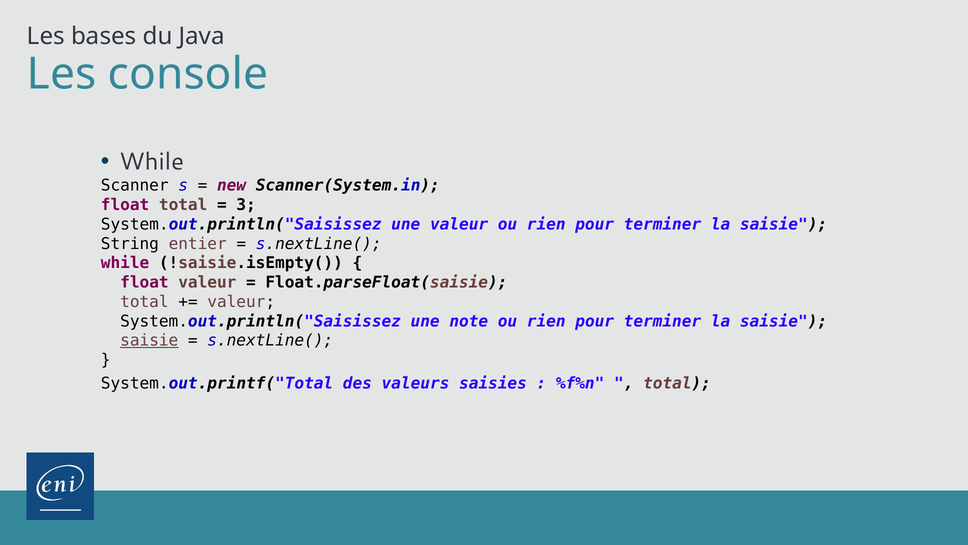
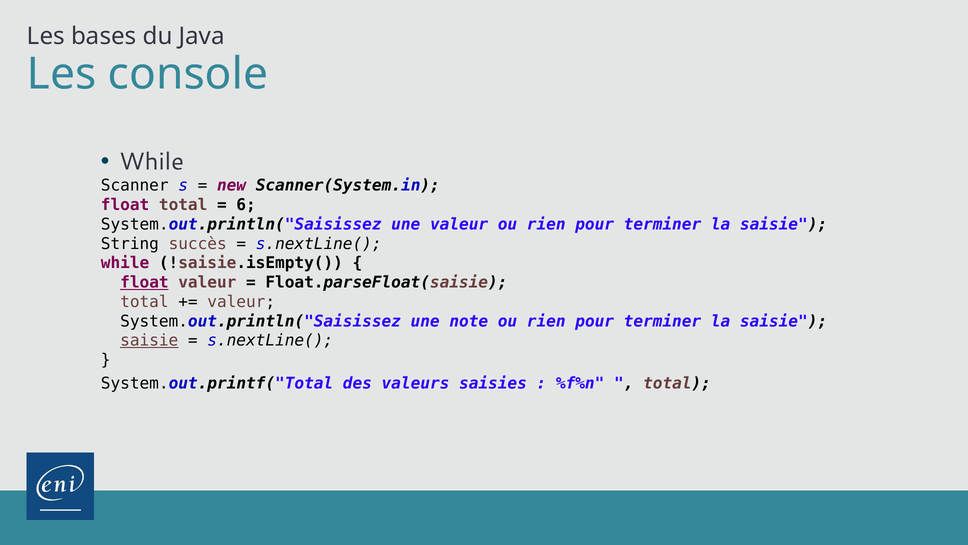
3: 3 -> 6
entier: entier -> succès
float at (144, 282) underline: none -> present
